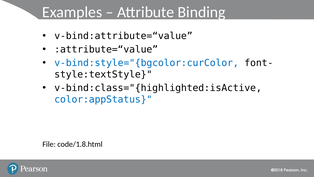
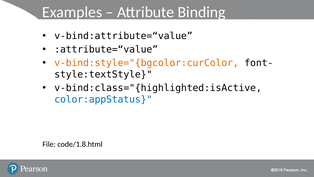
v-bind:style="{bgcolor:curColor colour: blue -> orange
